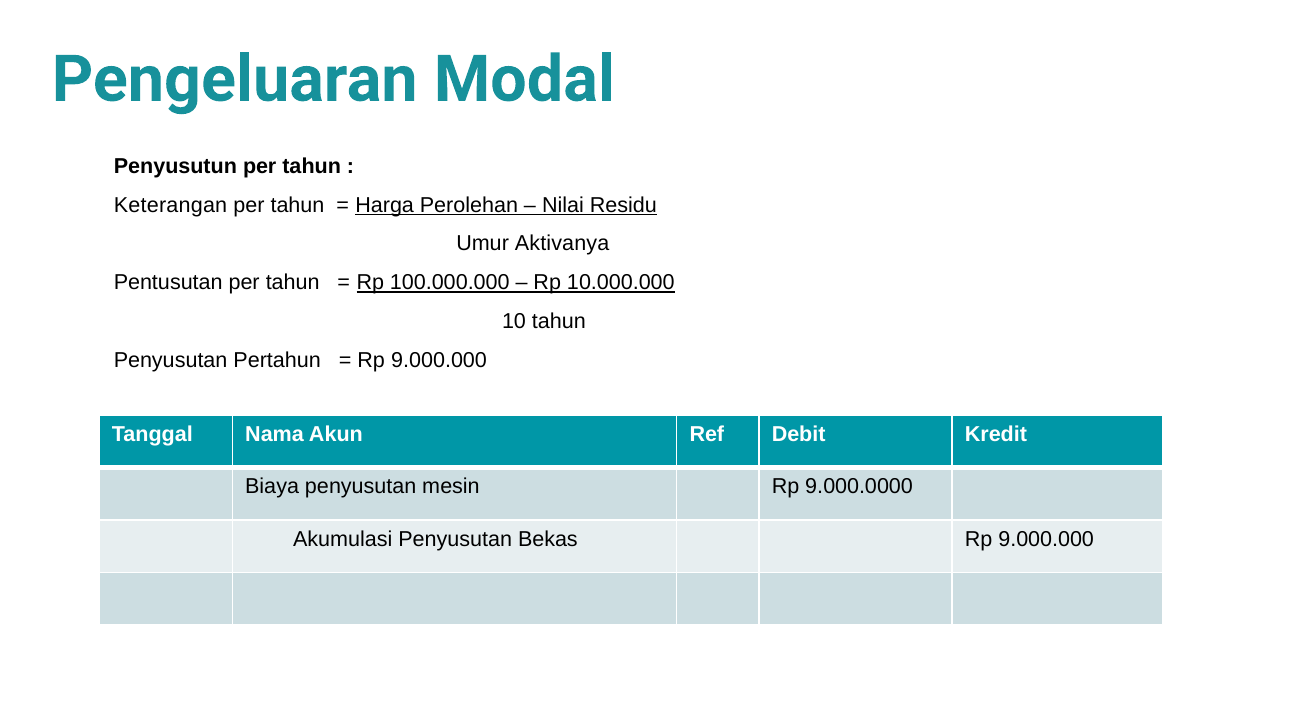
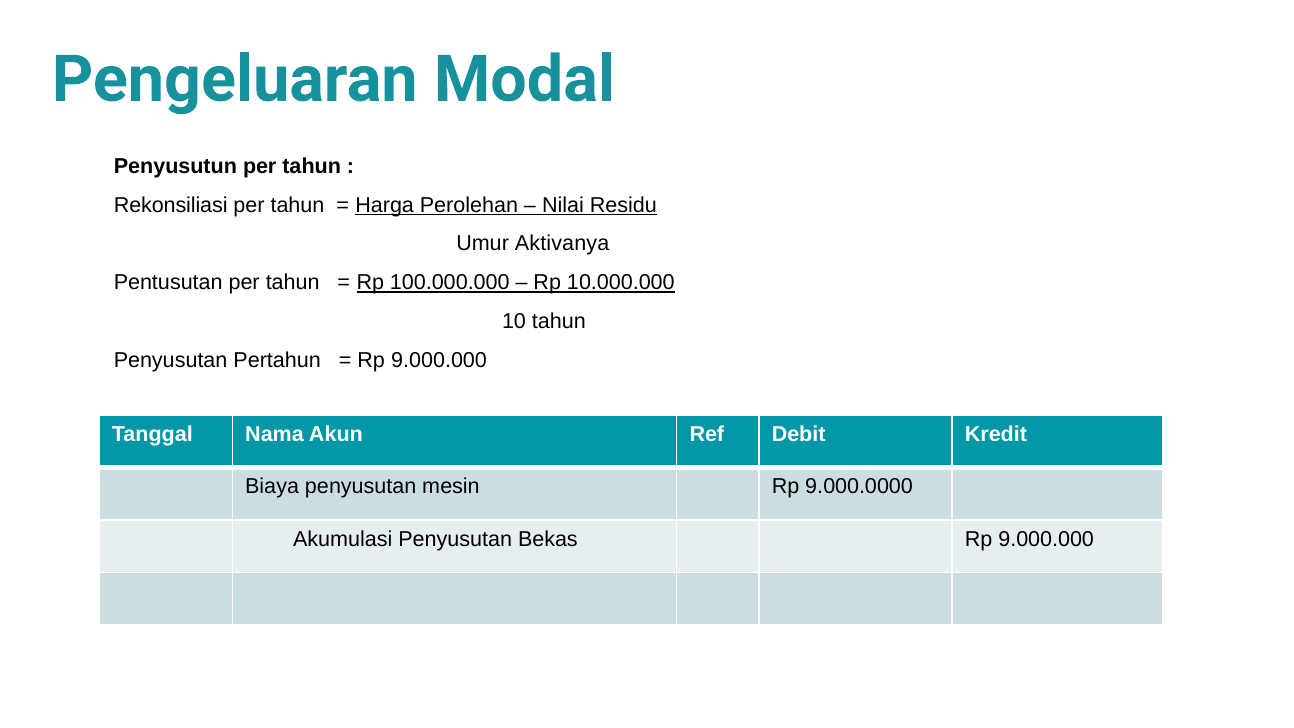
Keterangan: Keterangan -> Rekonsiliasi
